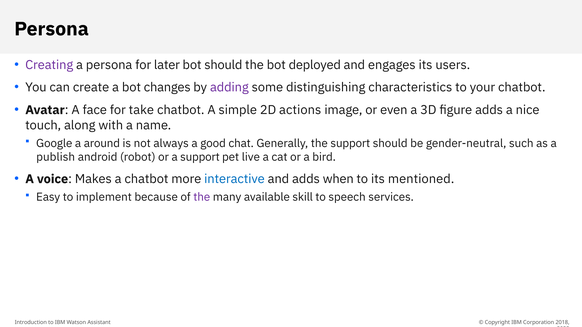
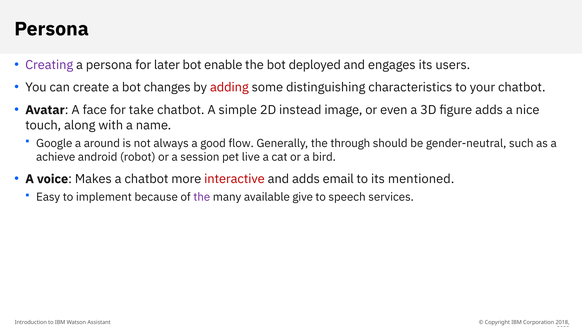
bot should: should -> enable
adding colour: purple -> red
actions: actions -> instead
chat: chat -> flow
the support: support -> through
publish: publish -> achieve
a support: support -> session
interactive colour: blue -> red
when: when -> email
skill: skill -> give
